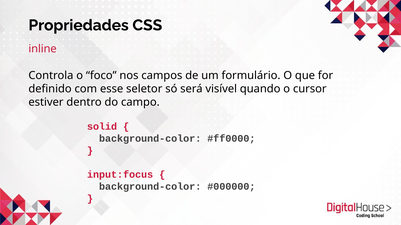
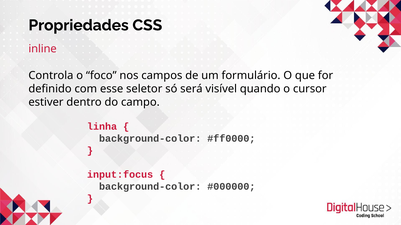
solid: solid -> linha
